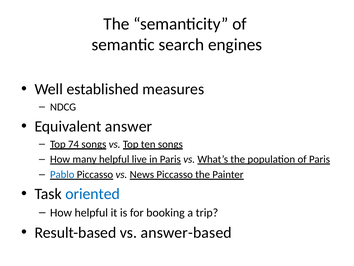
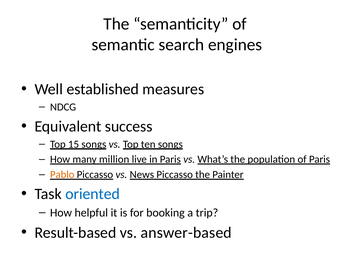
answer: answer -> success
74: 74 -> 15
many helpful: helpful -> million
Pablo colour: blue -> orange
